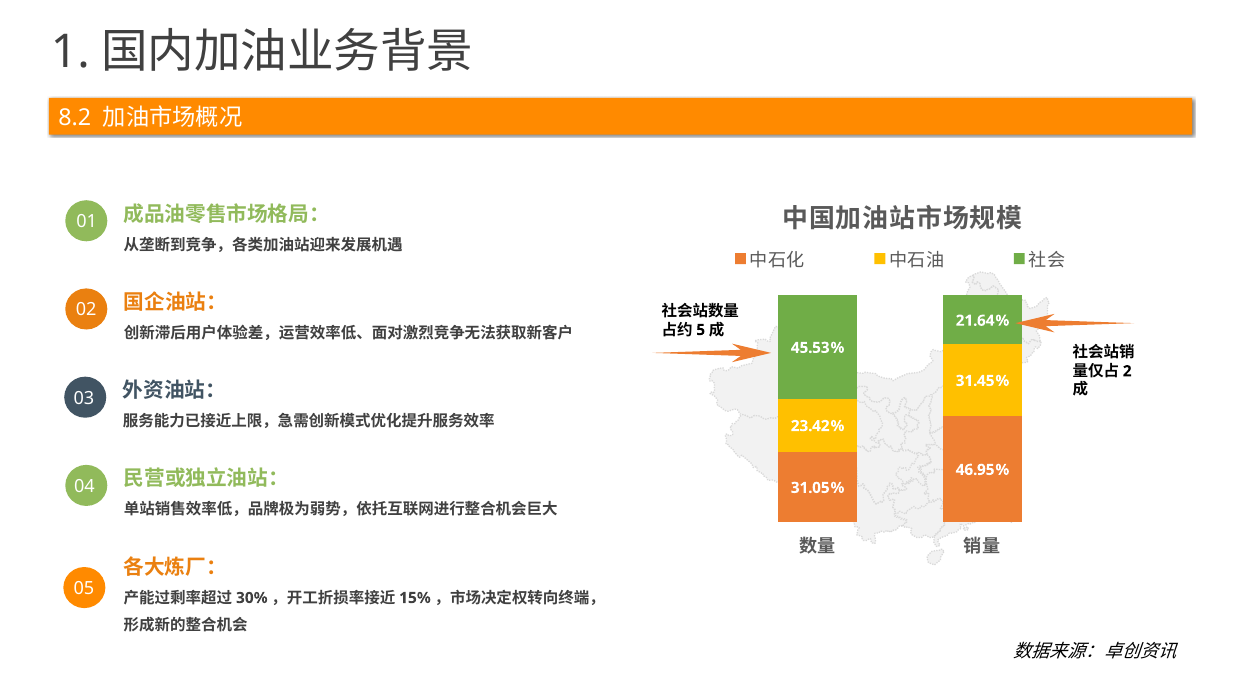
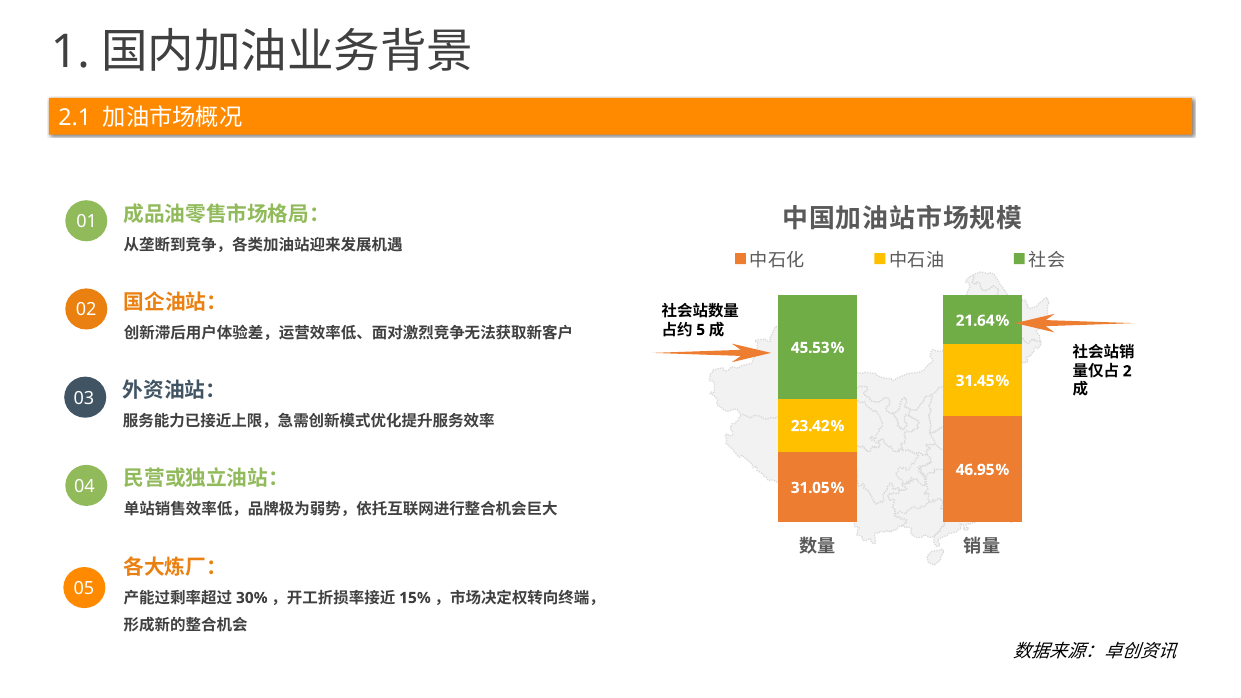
8.2: 8.2 -> 2.1
